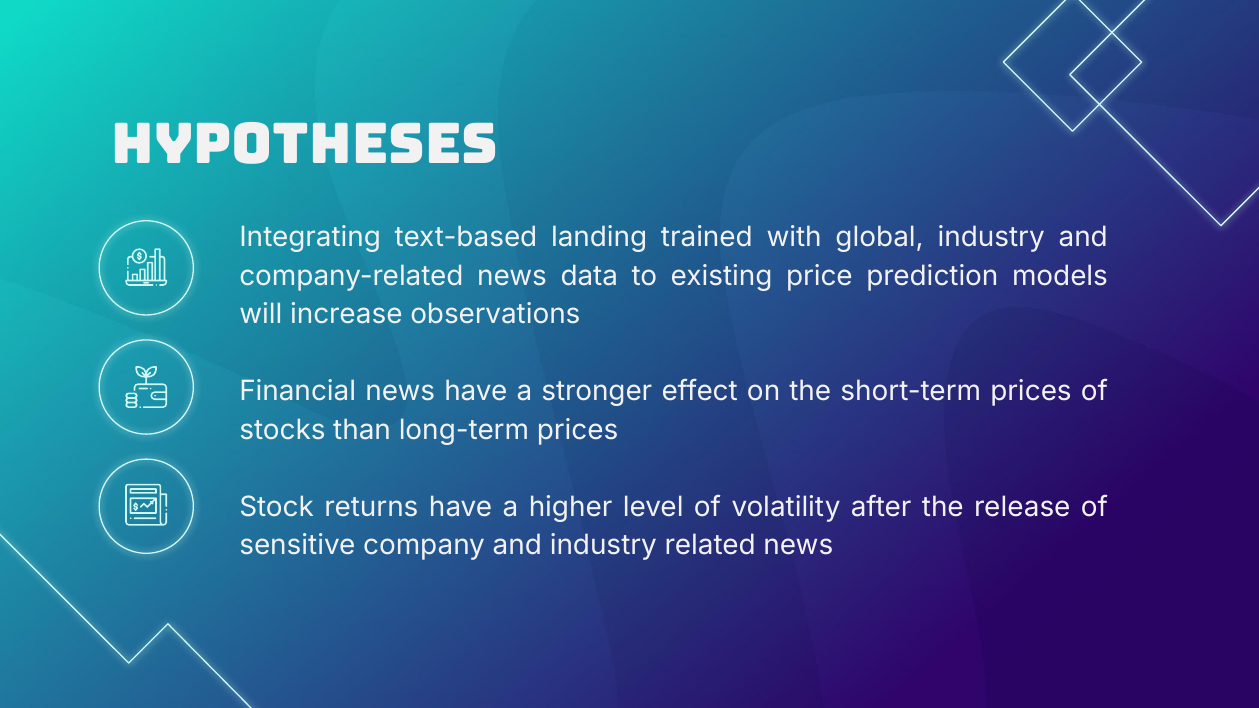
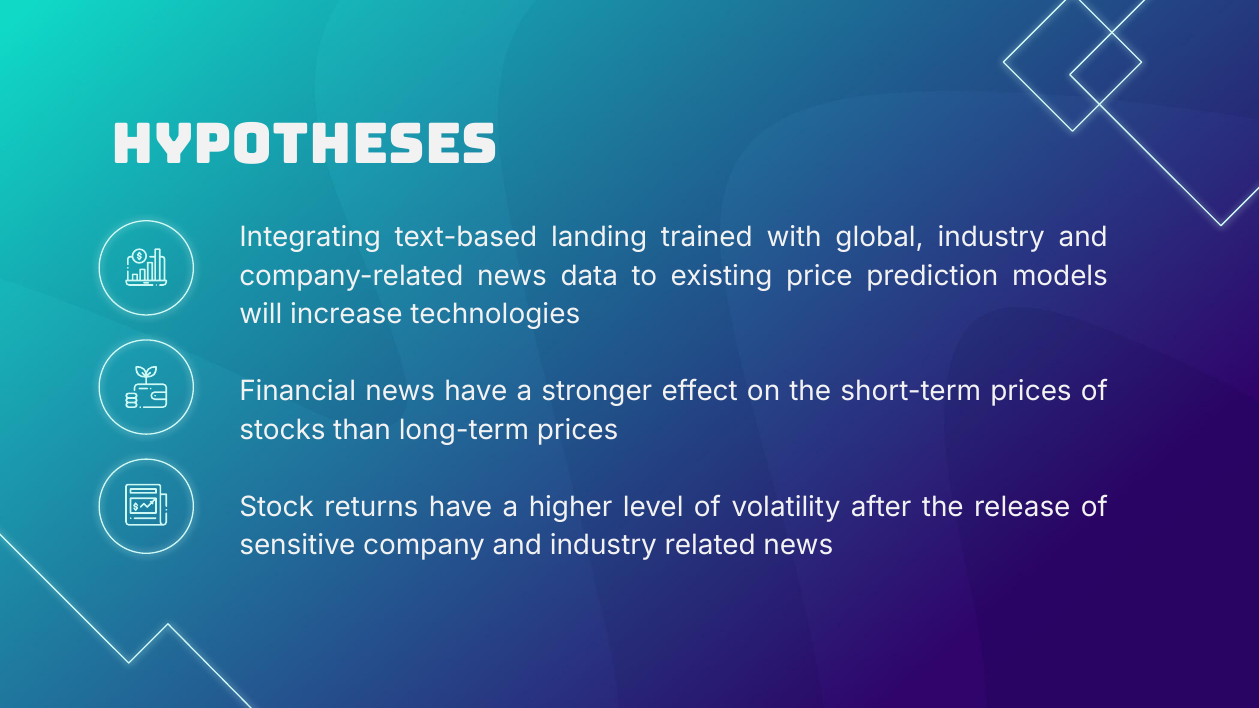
observations: observations -> technologies
